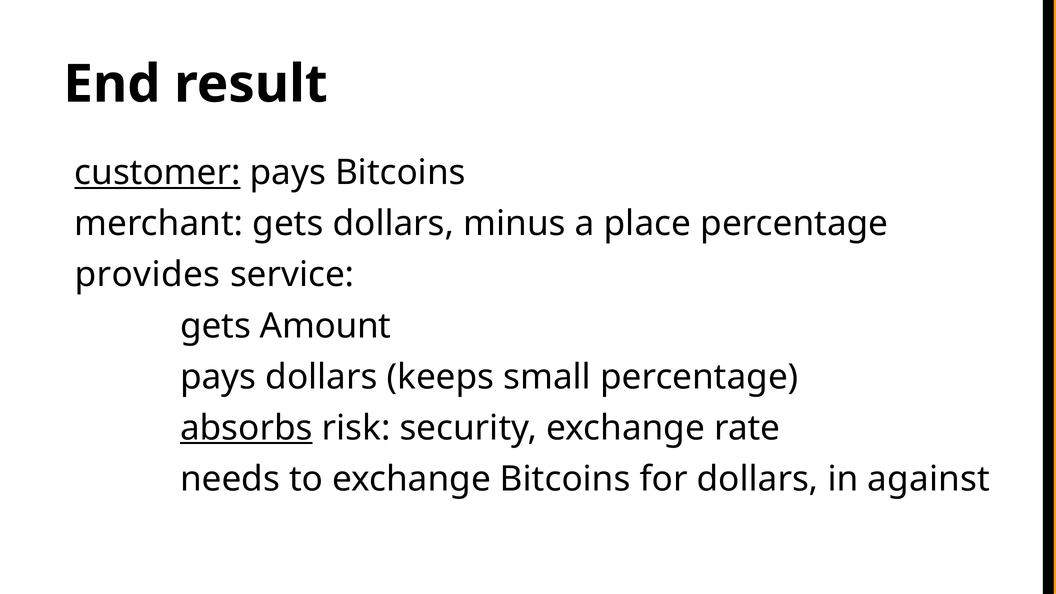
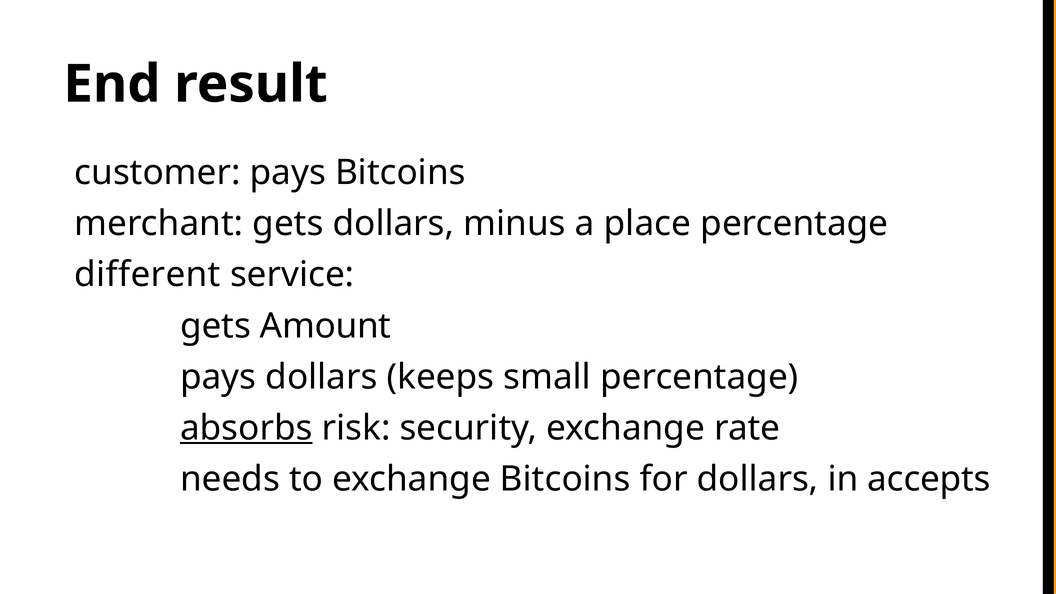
customer underline: present -> none
provides: provides -> different
against: against -> accepts
